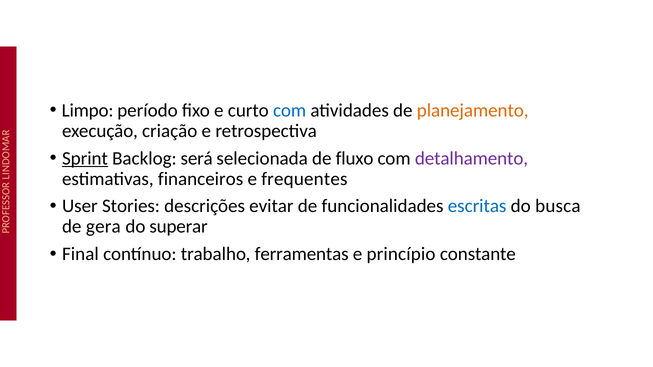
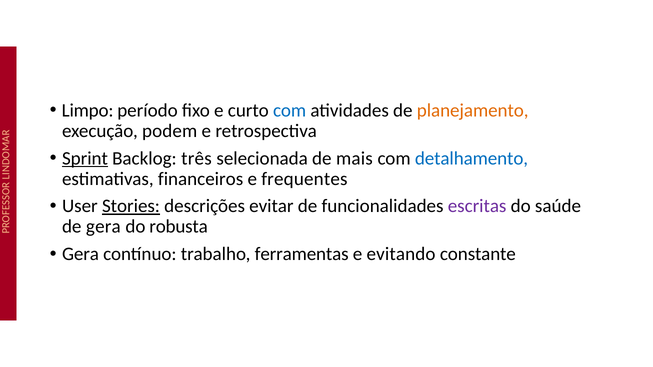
criação: criação -> podem
será: será -> três
fluxo: fluxo -> mais
detalhamento colour: purple -> blue
Stories underline: none -> present
escritas colour: blue -> purple
busca: busca -> saúde
superar: superar -> robusta
Final at (80, 254): Final -> Gera
princípio: princípio -> evitando
